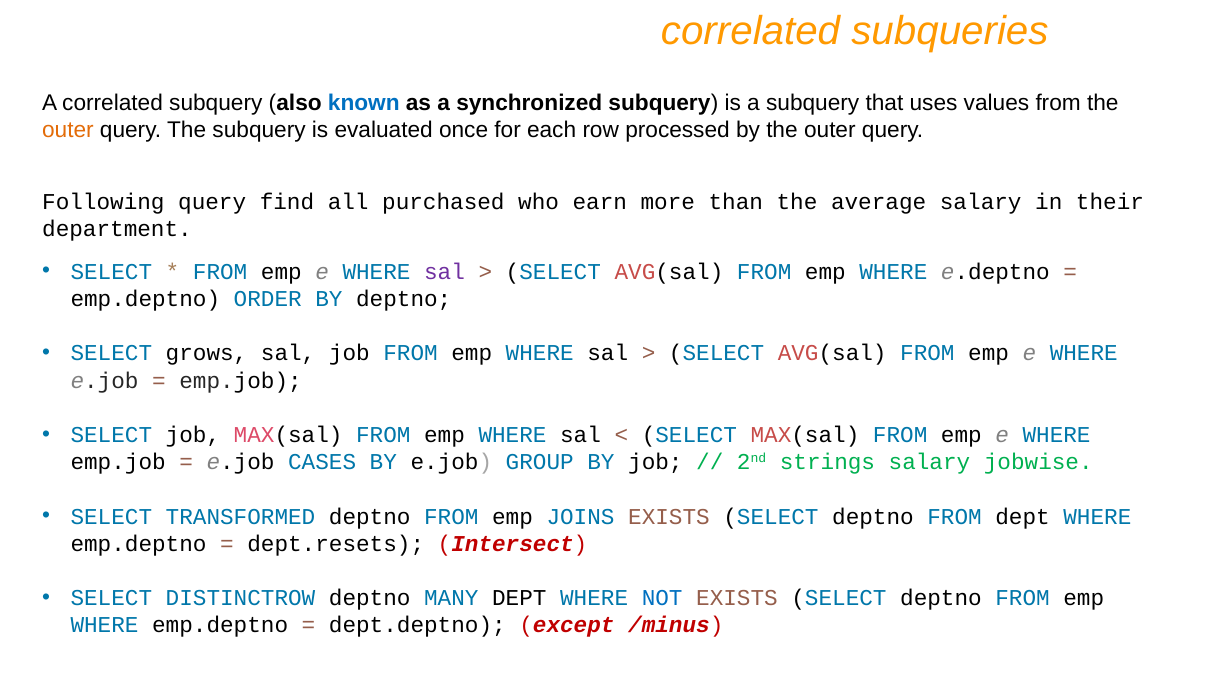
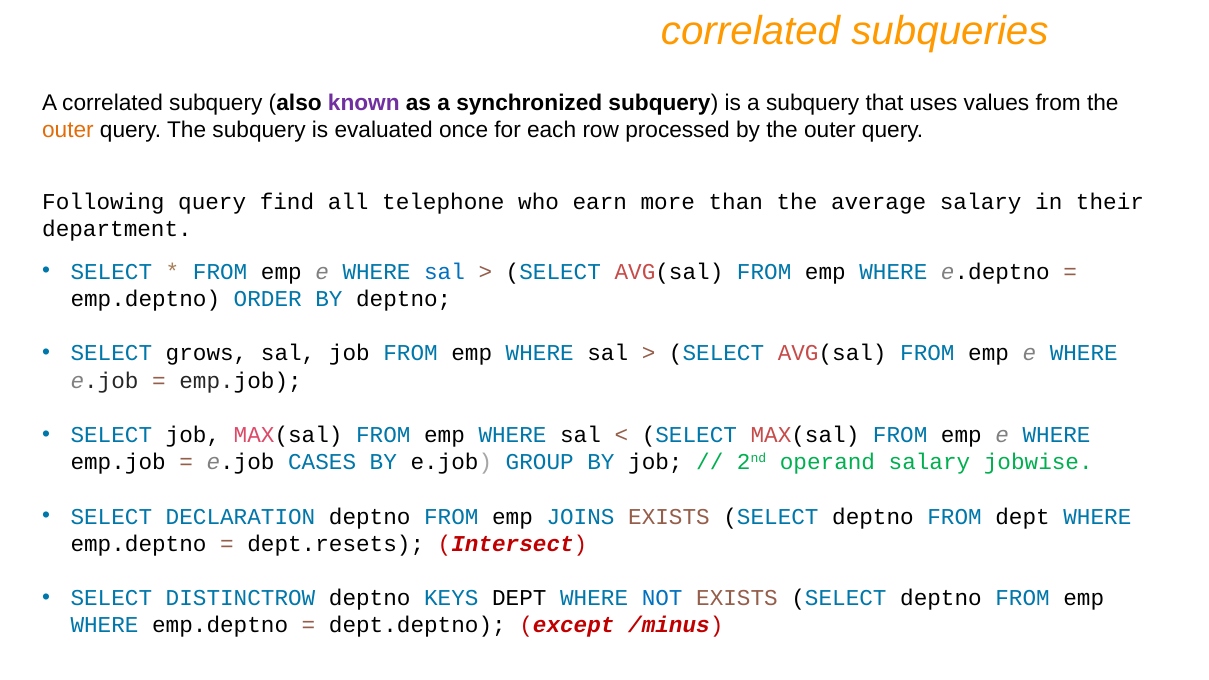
known colour: blue -> purple
purchased: purchased -> telephone
sal at (445, 272) colour: purple -> blue
strings: strings -> operand
TRANSFORMED: TRANSFORMED -> DECLARATION
MANY: MANY -> KEYS
